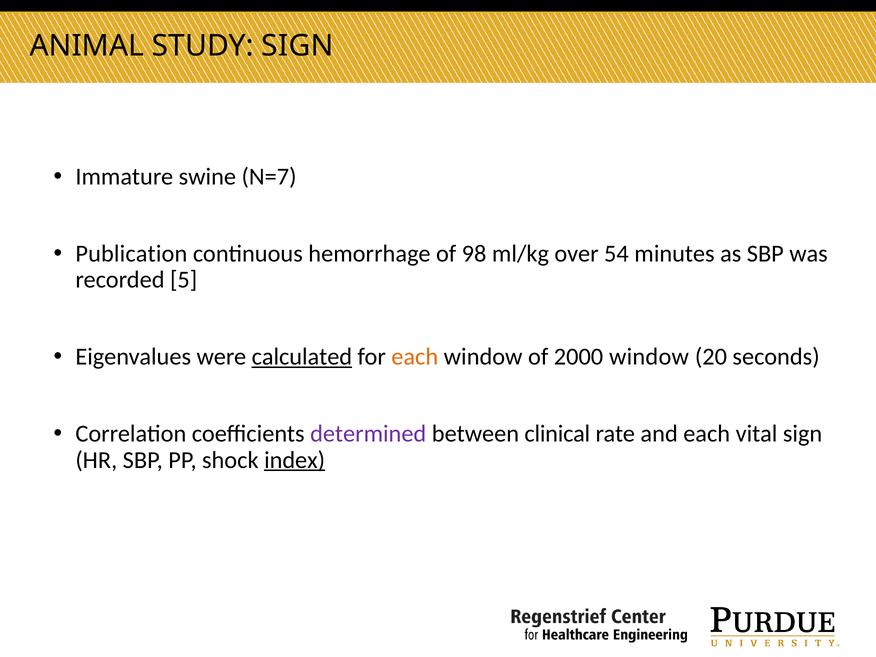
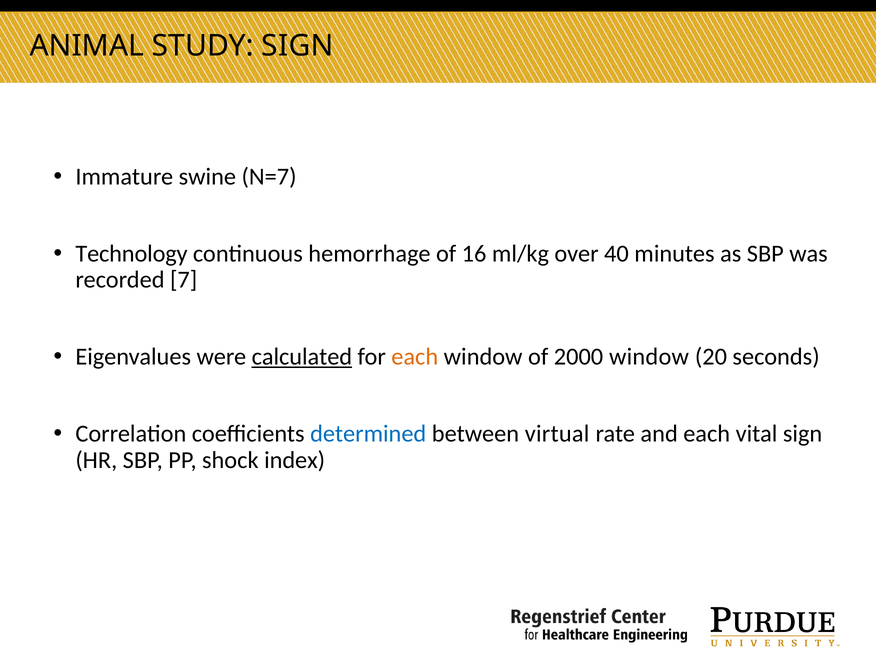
Publication: Publication -> Technology
98: 98 -> 16
54: 54 -> 40
5: 5 -> 7
determined colour: purple -> blue
clinical: clinical -> virtual
index underline: present -> none
